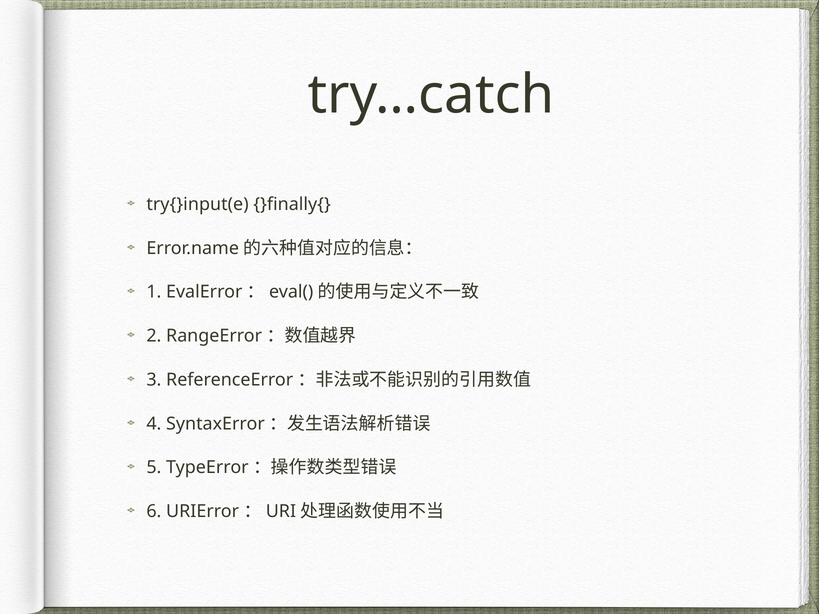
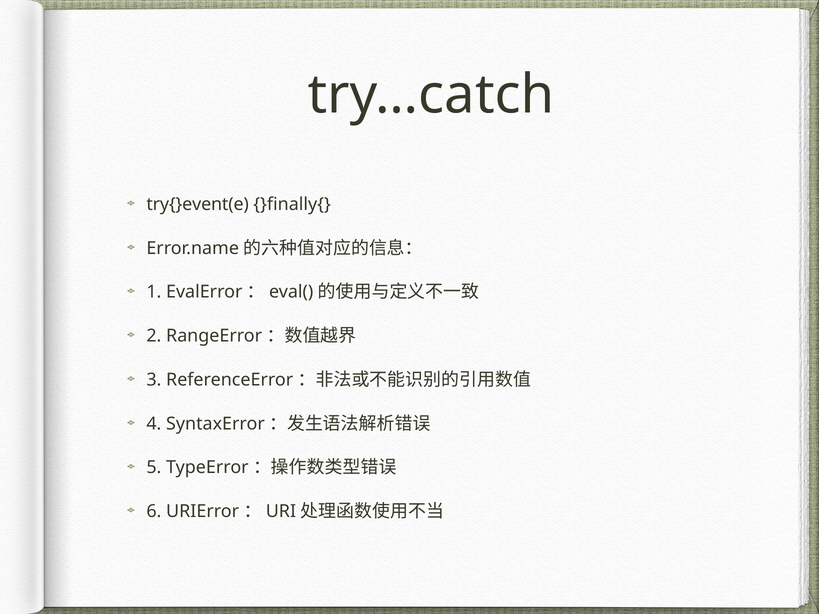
try{}input(e: try{}input(e -> try{}event(e
